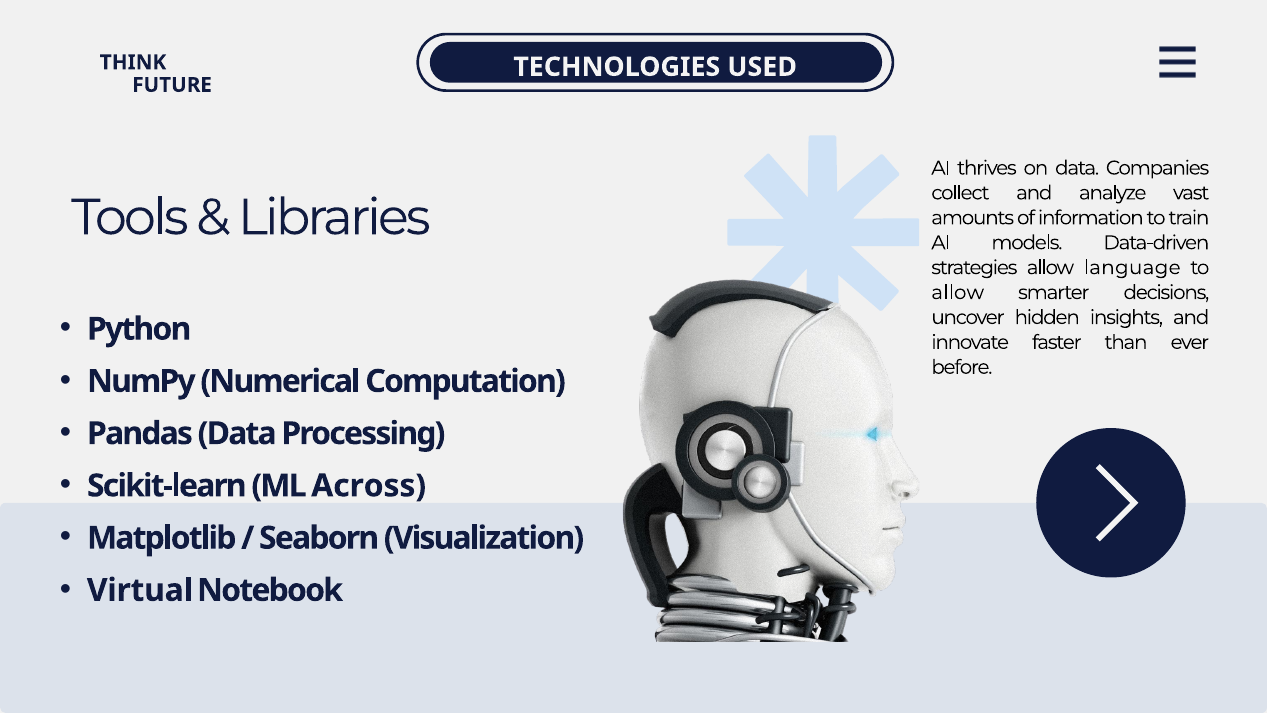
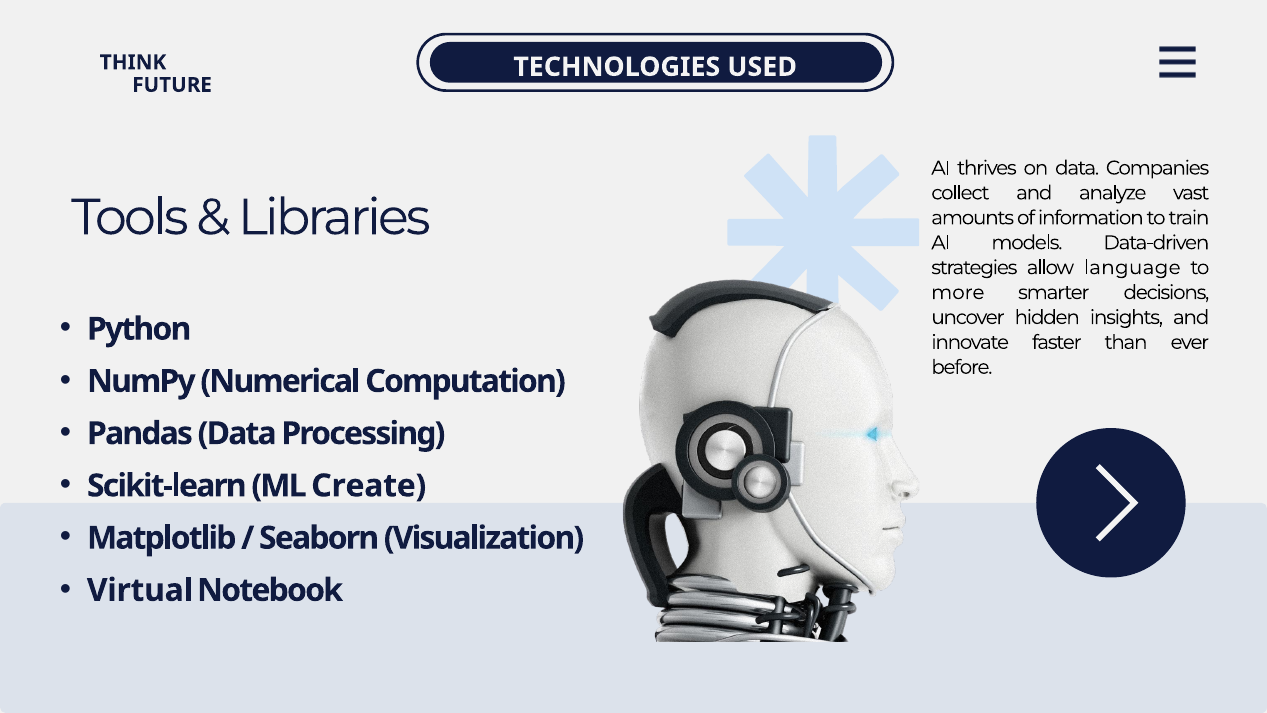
allow at (958, 292): allow -> more
Across: Across -> Create
